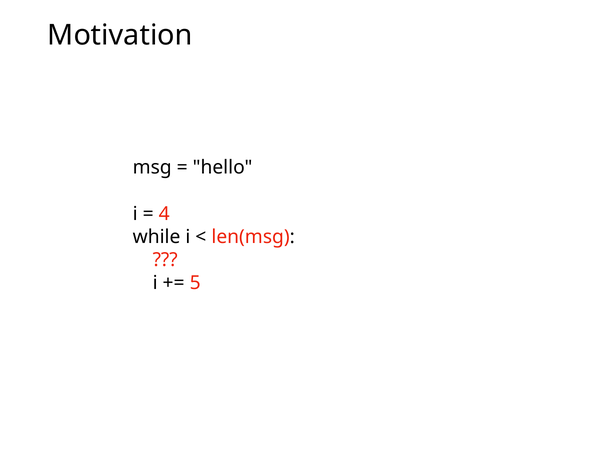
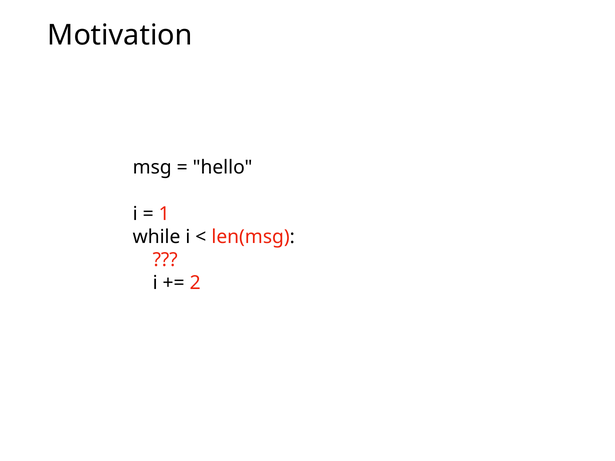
4: 4 -> 1
5: 5 -> 2
